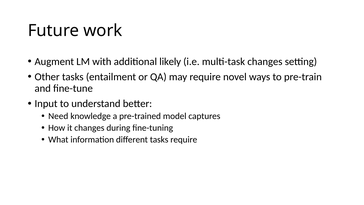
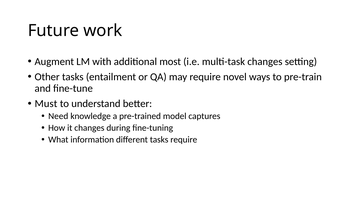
likely: likely -> most
Input: Input -> Must
